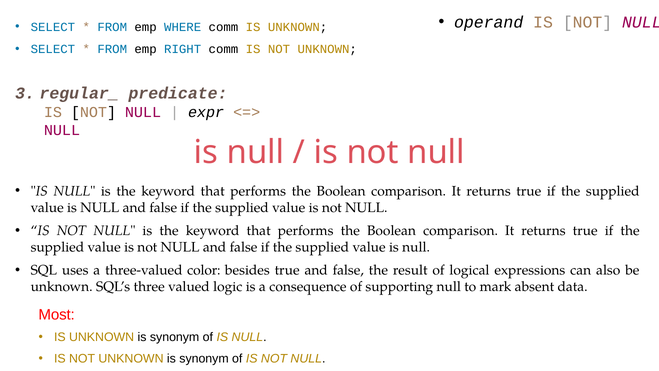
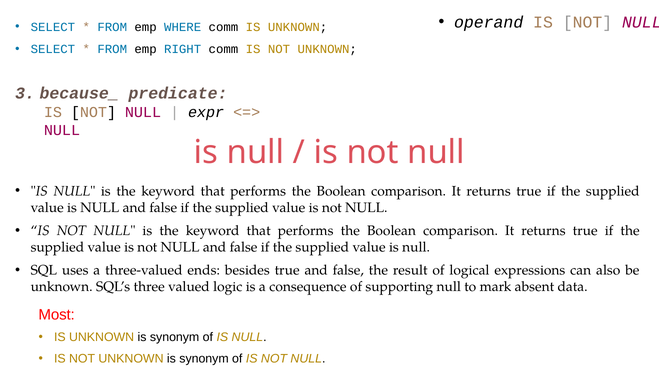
regular_: regular_ -> because_
color: color -> ends
